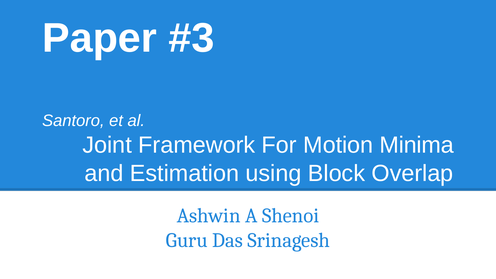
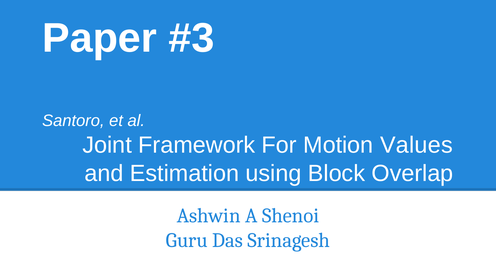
Minima: Minima -> Values
